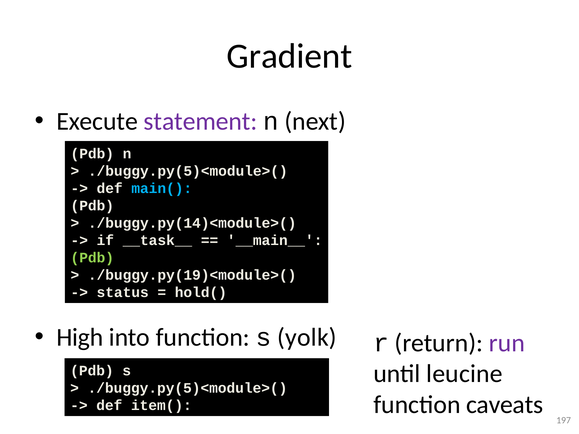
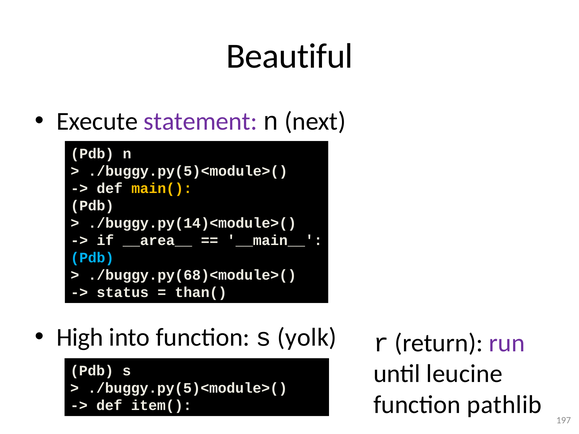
Gradient: Gradient -> Beautiful
main( colour: light blue -> yellow
__task__: __task__ -> __area__
Pdb at (92, 258) colour: light green -> light blue
./buggy.py(19)<module>(: ./buggy.py(19)<module>( -> ./buggy.py(68)<module>(
hold(: hold( -> than(
caveats: caveats -> pathlib
